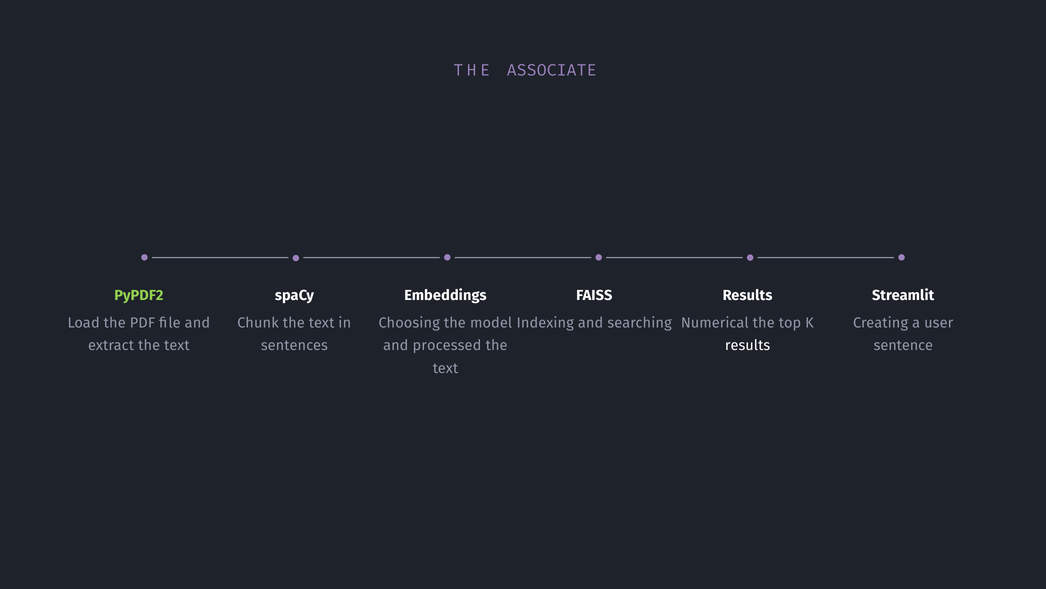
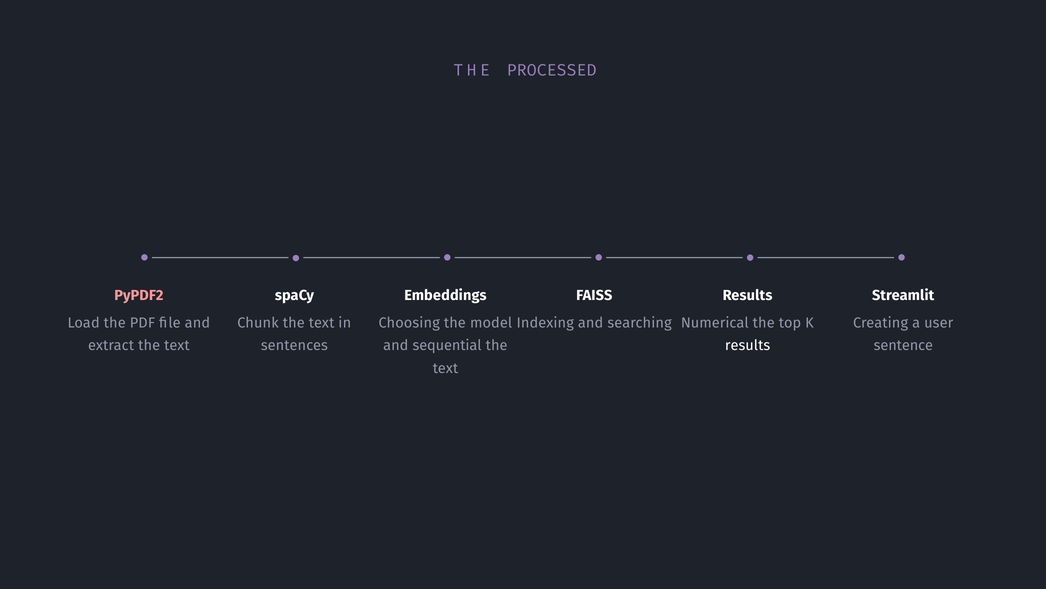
ASSOCIATE: ASSOCIATE -> PROCESSED
PyPDF2 colour: light green -> pink
processed: processed -> sequential
